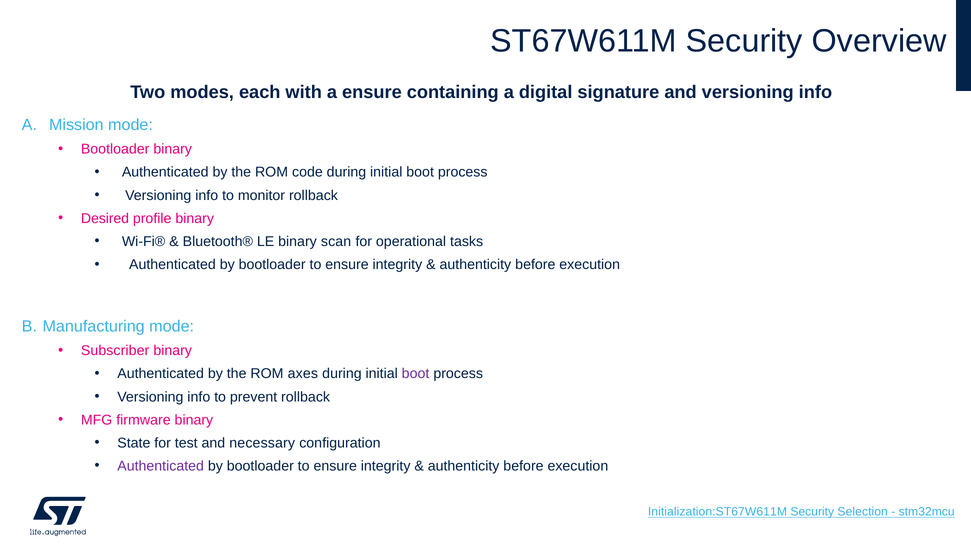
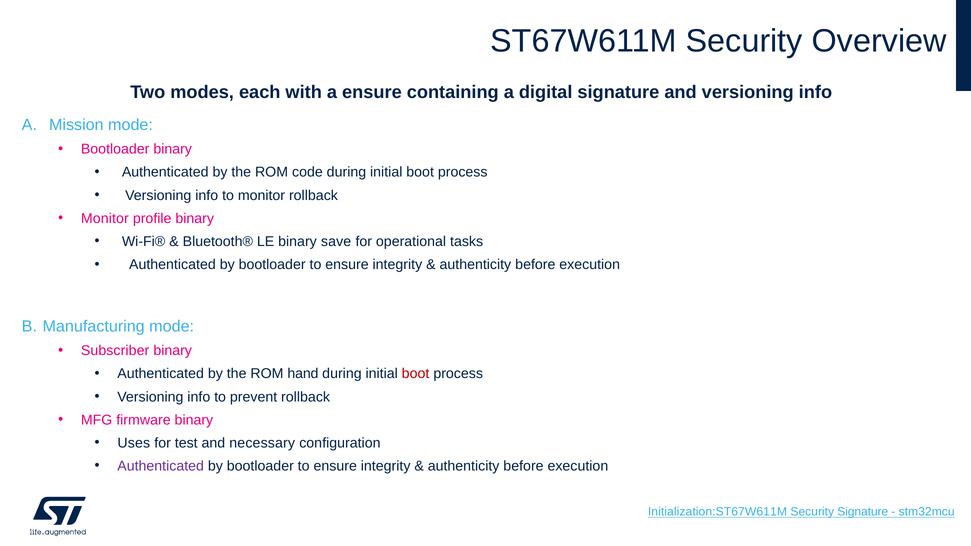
Desired at (105, 219): Desired -> Monitor
scan: scan -> save
axes: axes -> hand
boot at (416, 374) colour: purple -> red
State: State -> Uses
Security Selection: Selection -> Signature
